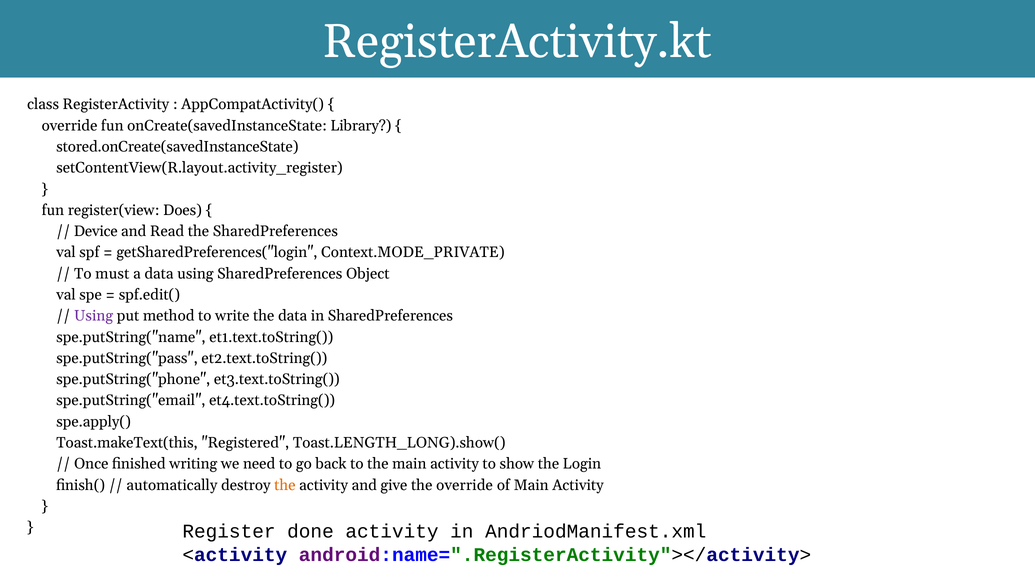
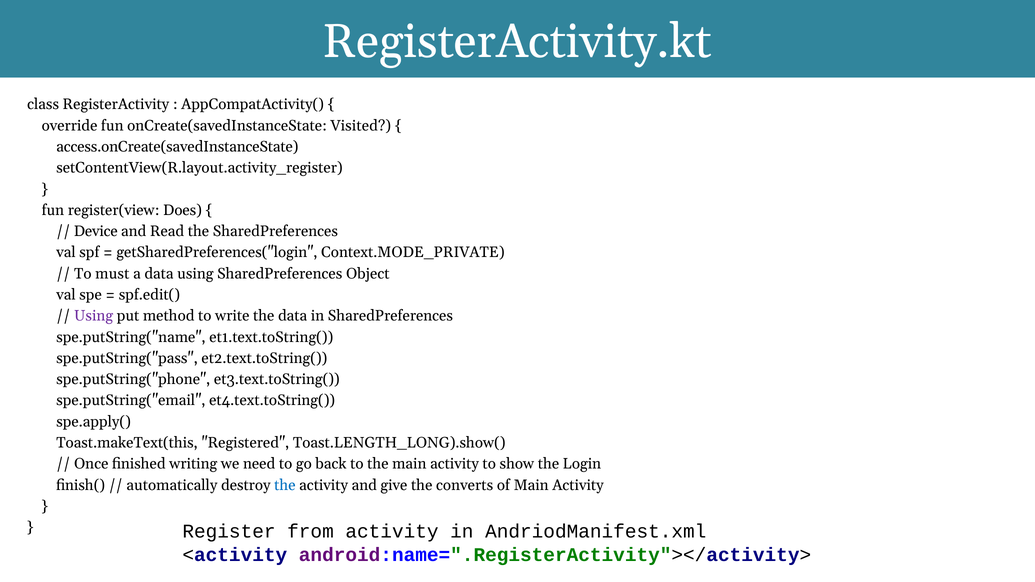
Library: Library -> Visited
stored.onCreate(savedInstanceState: stored.onCreate(savedInstanceState -> access.onCreate(savedInstanceState
the at (285, 485) colour: orange -> blue
the override: override -> converts
done: done -> from
